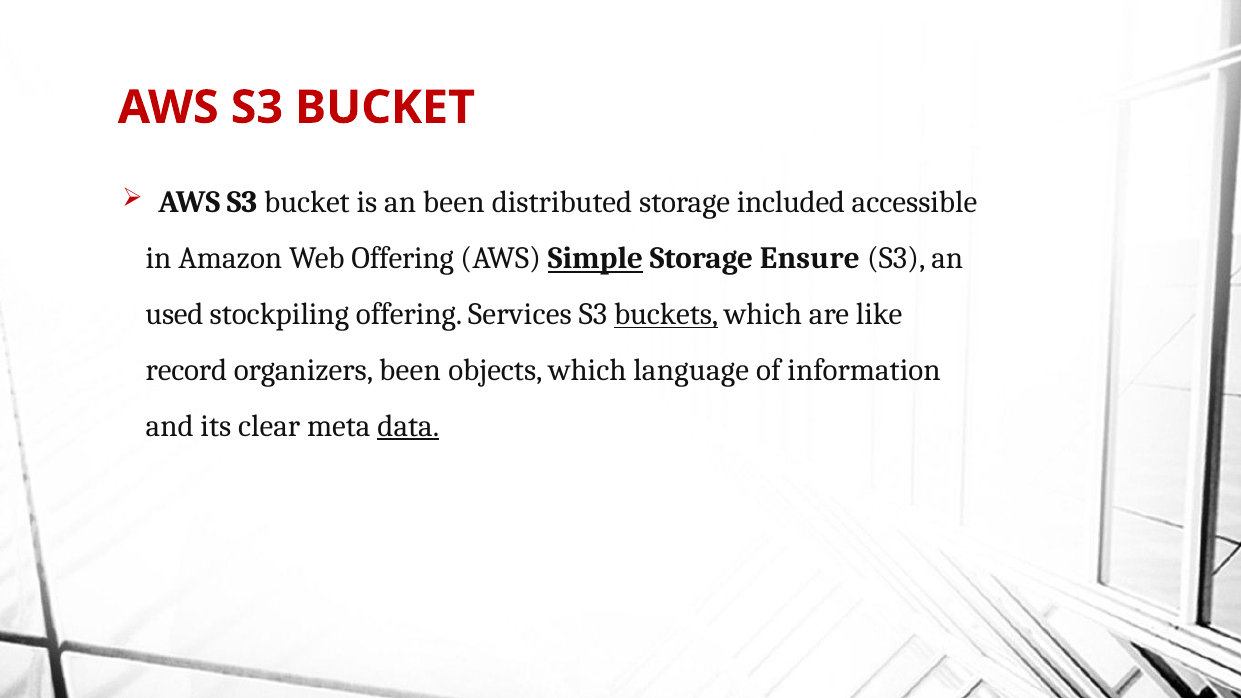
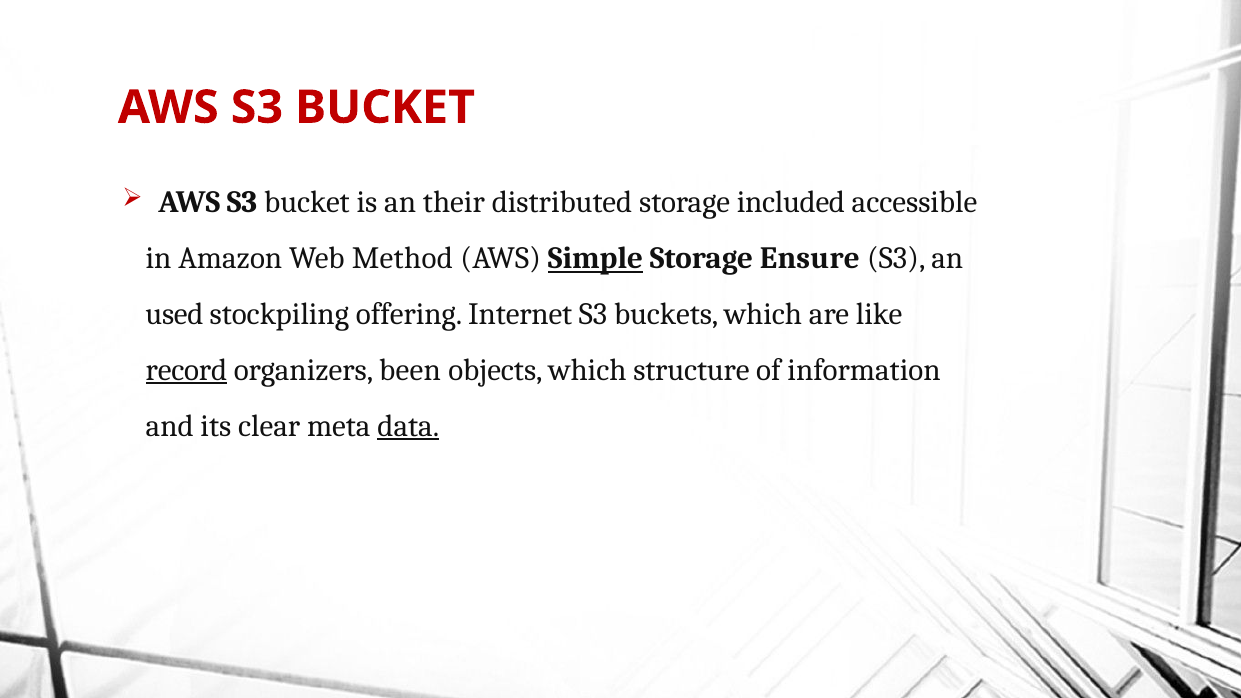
an been: been -> their
Web Offering: Offering -> Method
Services: Services -> Internet
buckets underline: present -> none
record underline: none -> present
language: language -> structure
